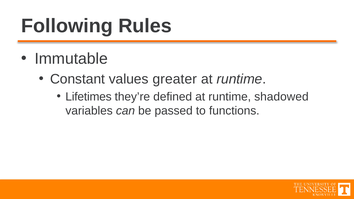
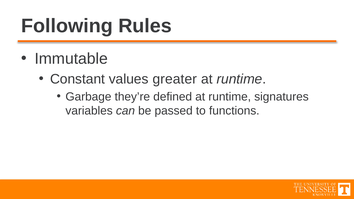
Lifetimes: Lifetimes -> Garbage
shadowed: shadowed -> signatures
